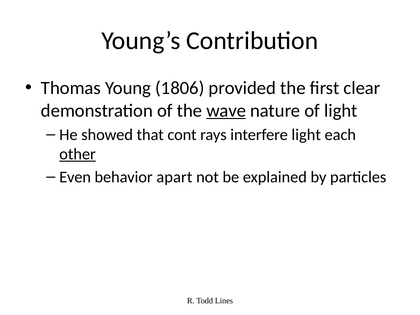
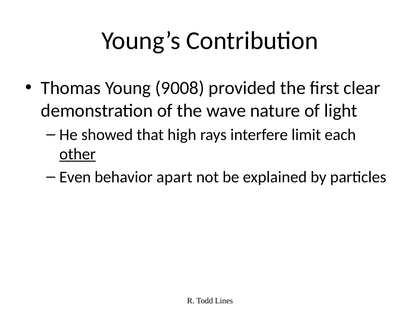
1806: 1806 -> 9008
wave underline: present -> none
cont: cont -> high
interfere light: light -> limit
